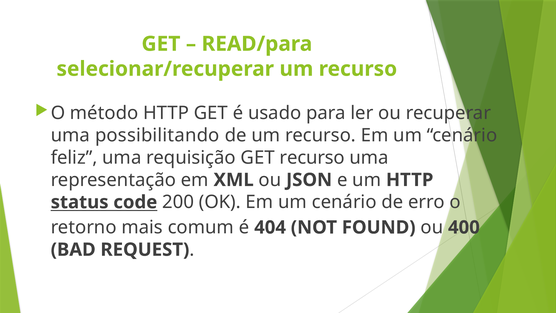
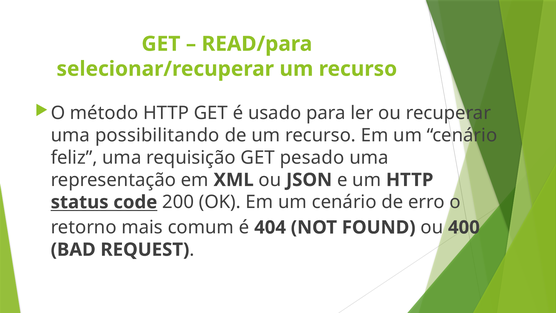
GET recurso: recurso -> pesado
